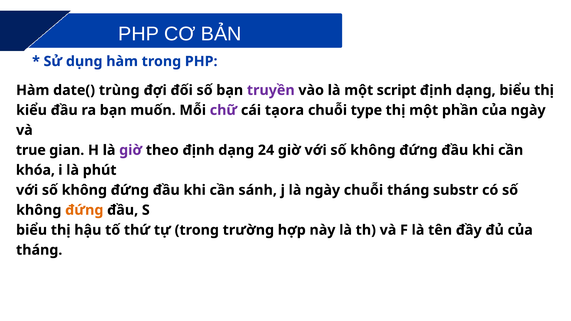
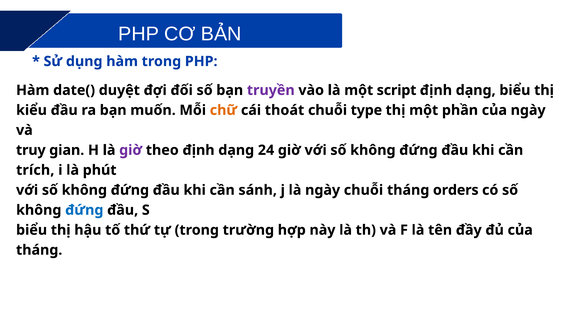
trùng: trùng -> duyệt
chữ colour: purple -> orange
tạora: tạora -> thoát
true: true -> truy
khóa: khóa -> trích
substr: substr -> orders
đứng at (84, 210) colour: orange -> blue
